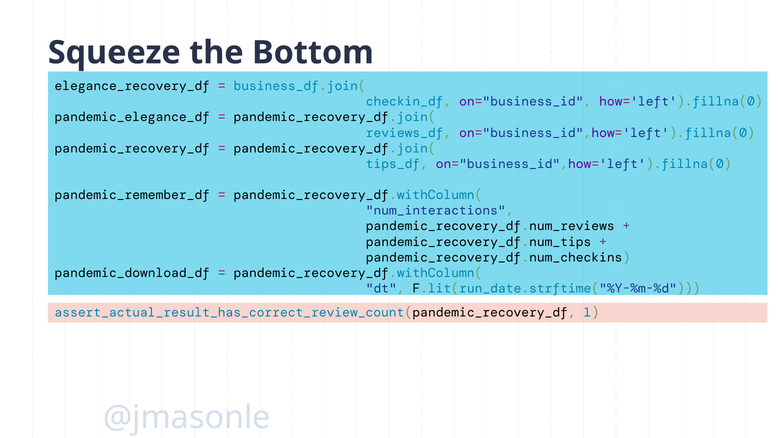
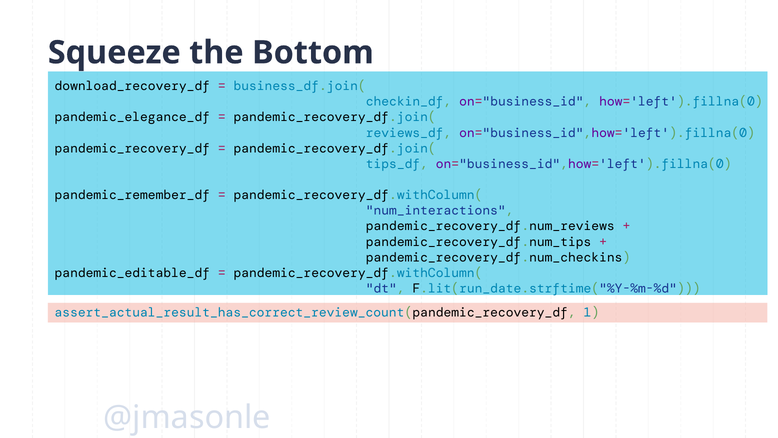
elegance_recovery_df: elegance_recovery_df -> download_recovery_df
pandemic_download_df: pandemic_download_df -> pandemic_editable_df
